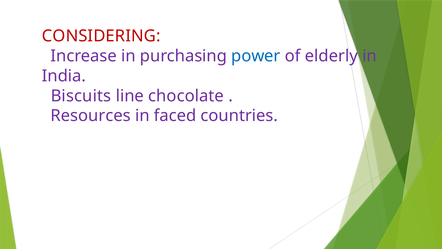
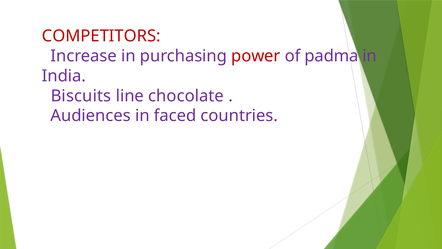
CONSIDERING: CONSIDERING -> COMPETITORS
power colour: blue -> red
elderly: elderly -> padma
Resources: Resources -> Audiences
